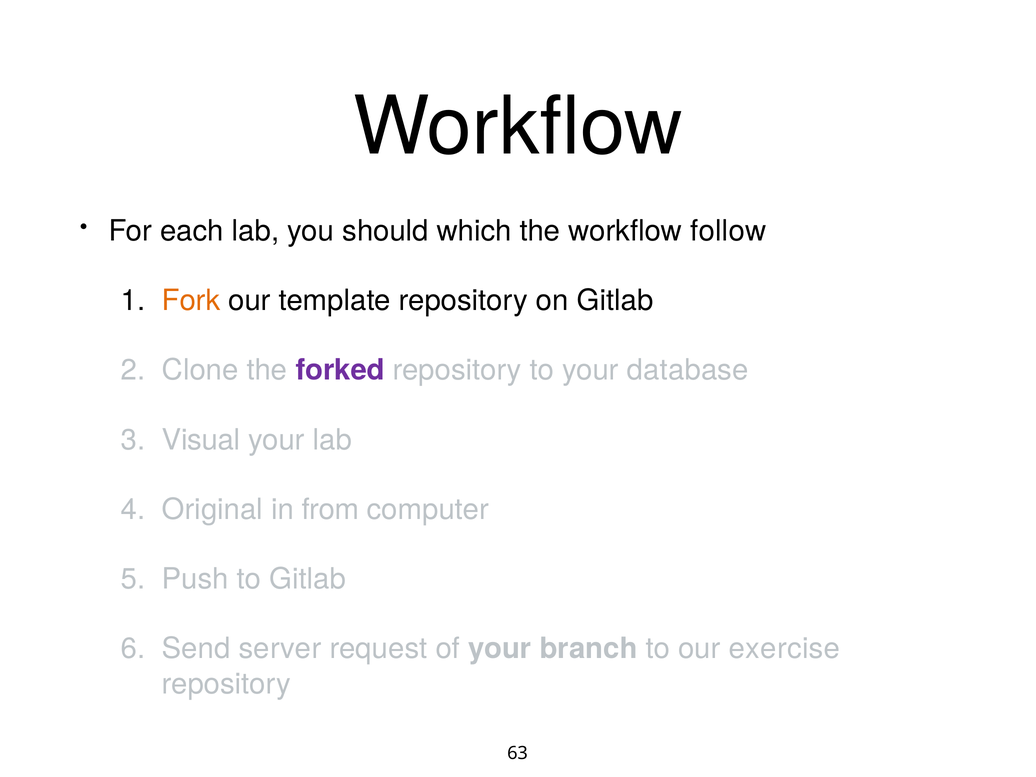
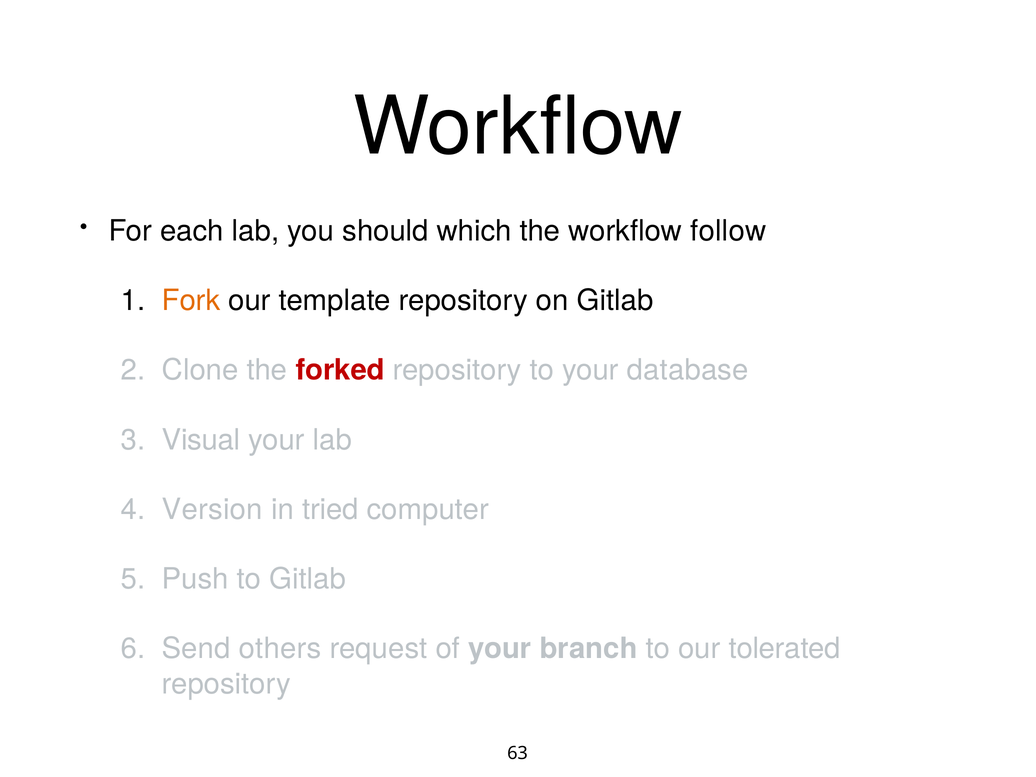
forked colour: purple -> red
Original: Original -> Version
from: from -> tried
server: server -> others
exercise: exercise -> tolerated
